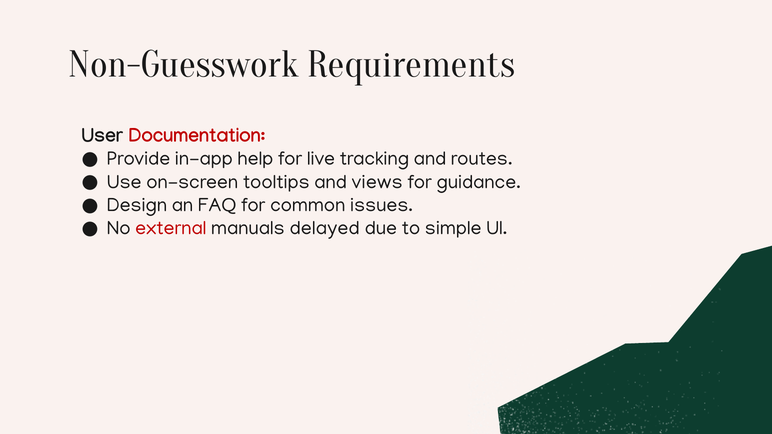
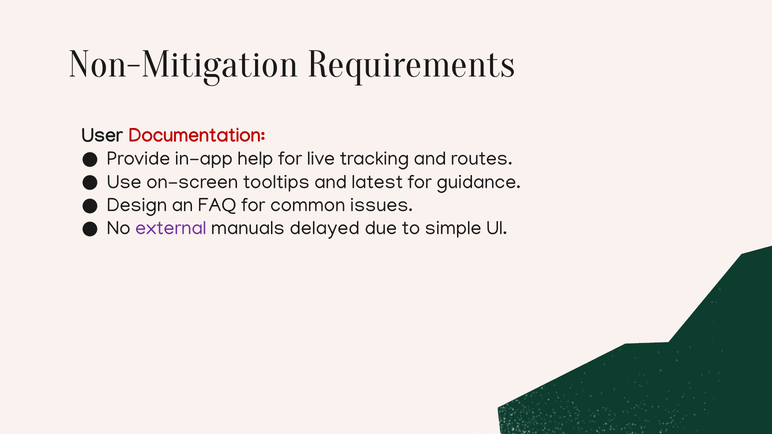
Non-Guesswork: Non-Guesswork -> Non-Mitigation
views: views -> latest
external colour: red -> purple
